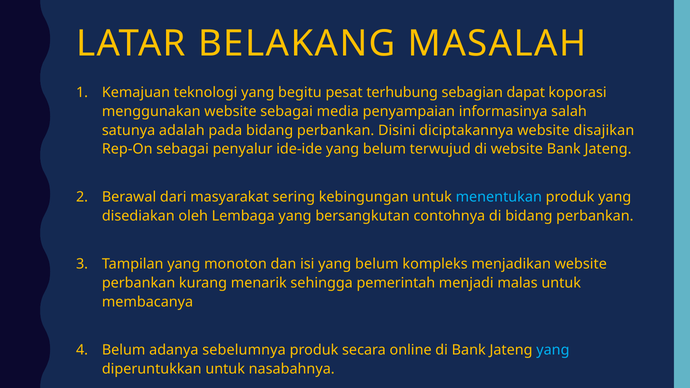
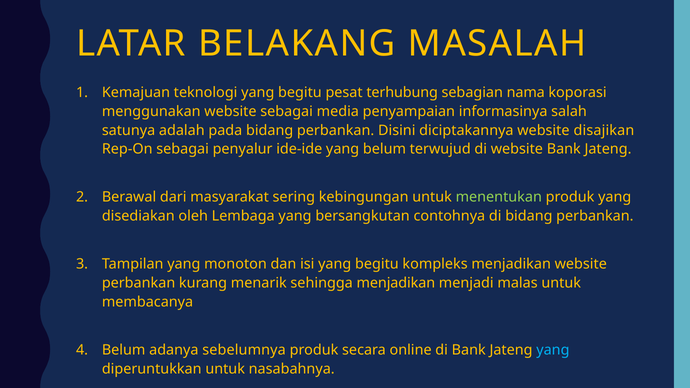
dapat: dapat -> nama
menentukan colour: light blue -> light green
isi yang belum: belum -> begitu
sehingga pemerintah: pemerintah -> menjadikan
